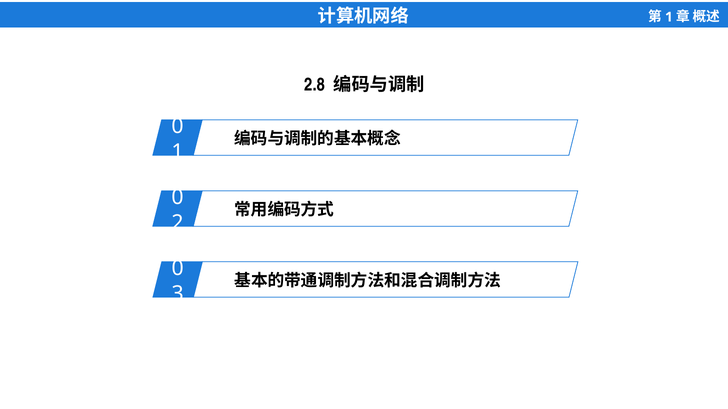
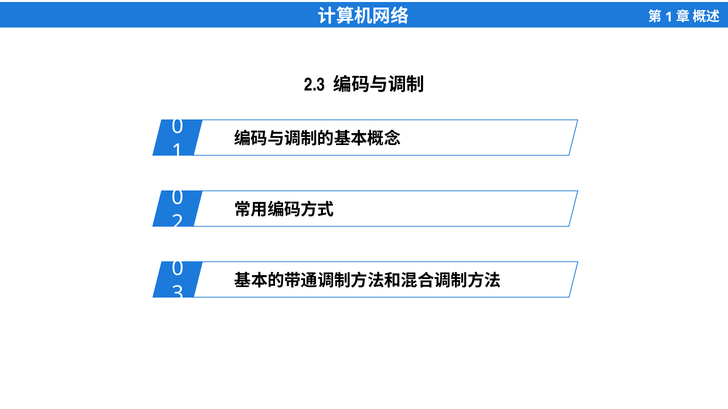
2.8: 2.8 -> 2.3
